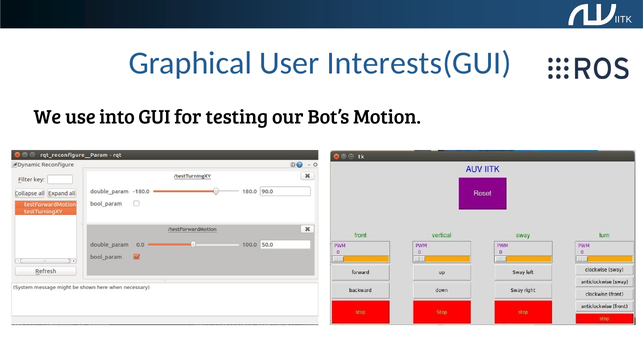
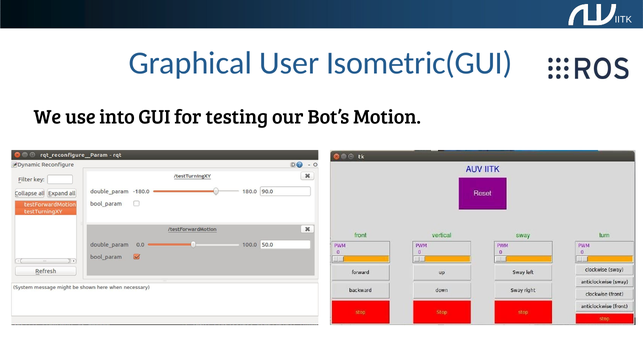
Interests(GUI: Interests(GUI -> Isometric(GUI
